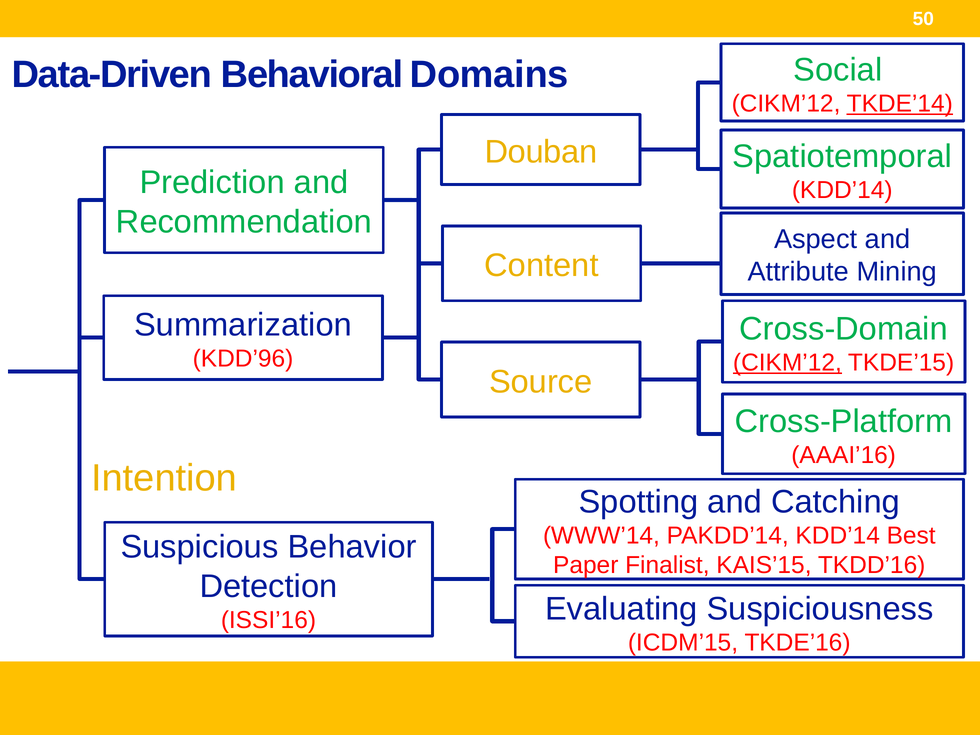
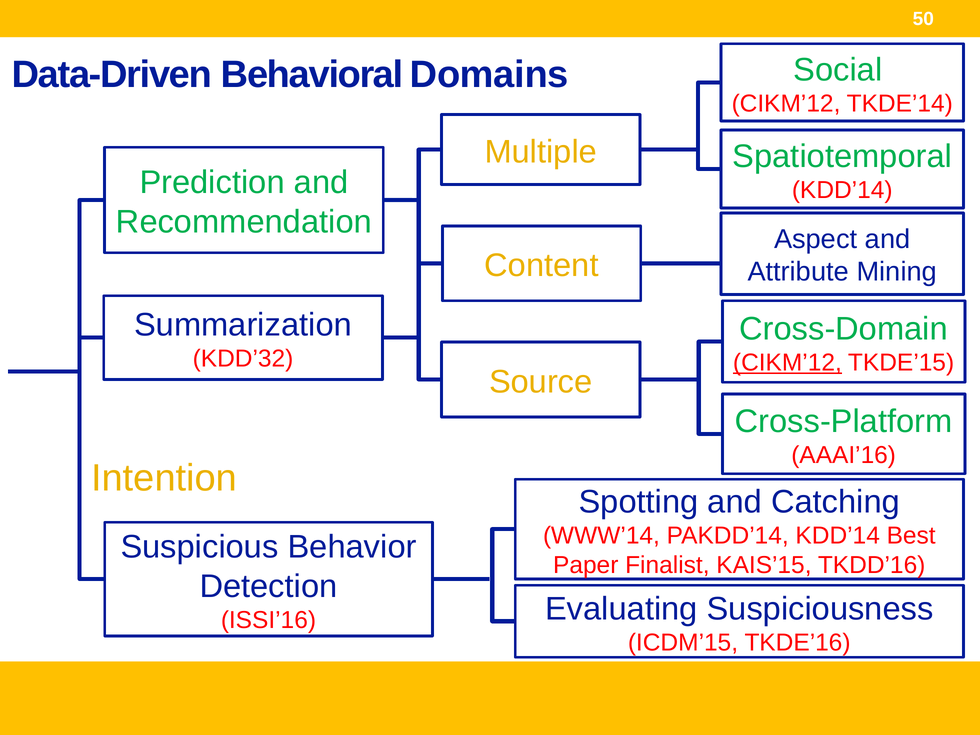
TKDE’14 underline: present -> none
Douban: Douban -> Multiple
KDD’96: KDD’96 -> KDD’32
